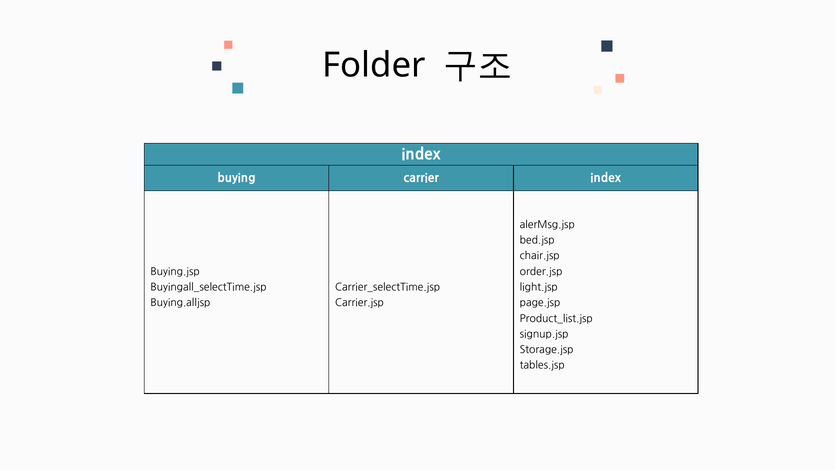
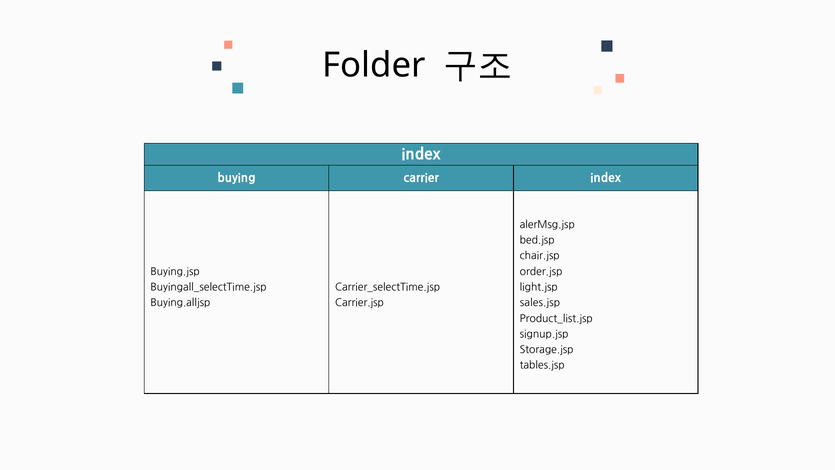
page.jsp: page.jsp -> sales.jsp
